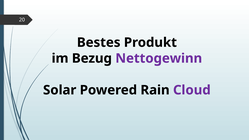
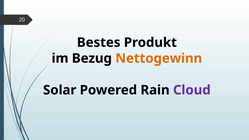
Nettogewinn colour: purple -> orange
